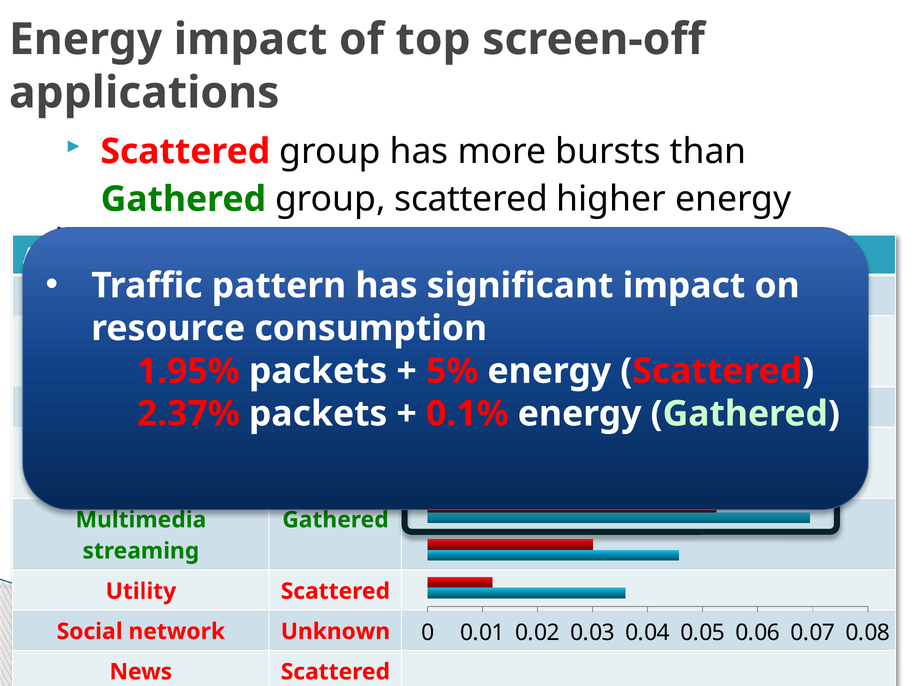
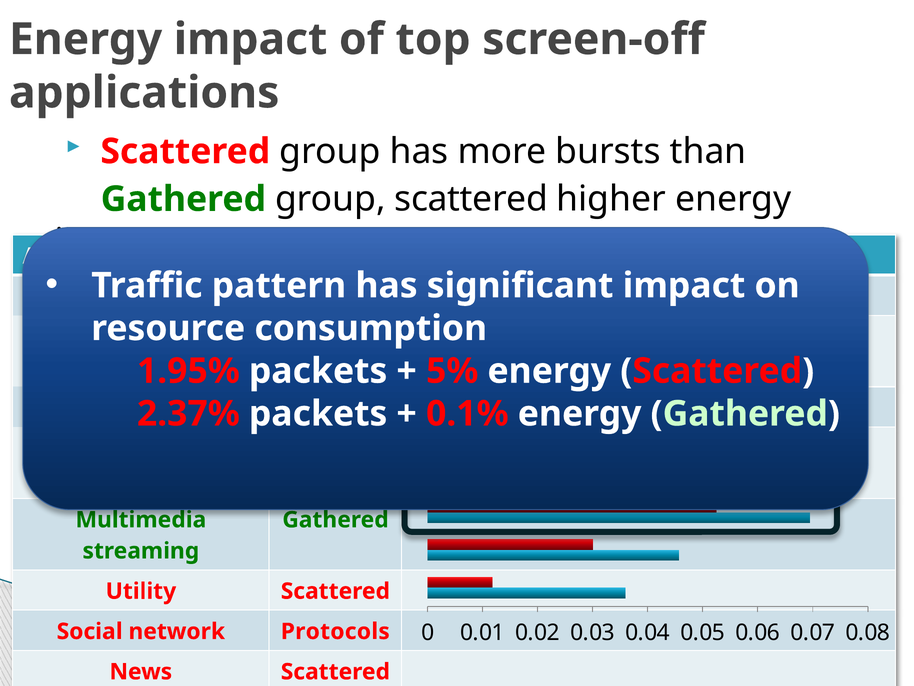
Unknown: Unknown -> Protocols
